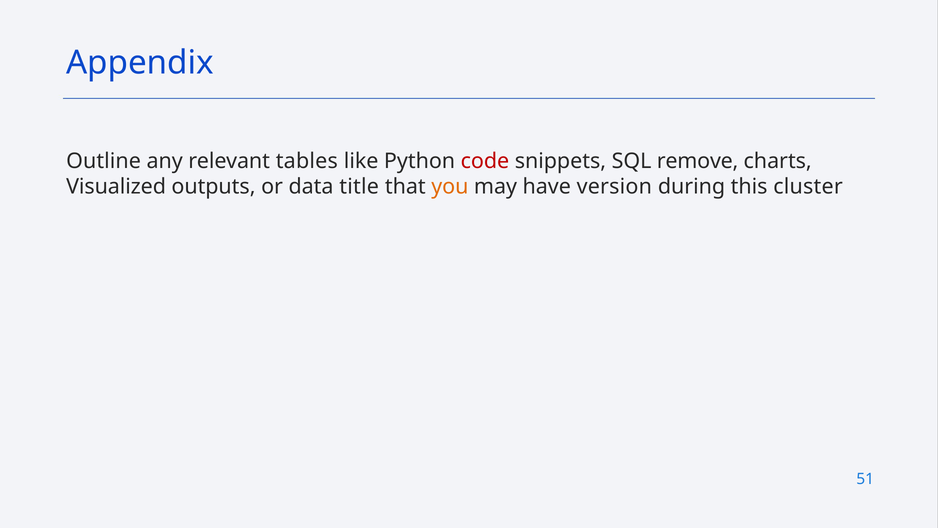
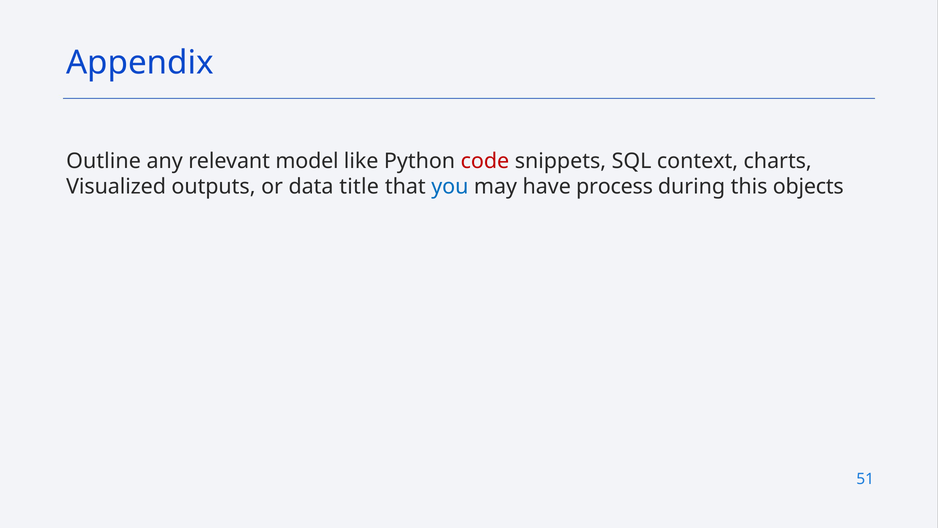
tables: tables -> model
remove: remove -> context
you colour: orange -> blue
version: version -> process
cluster: cluster -> objects
